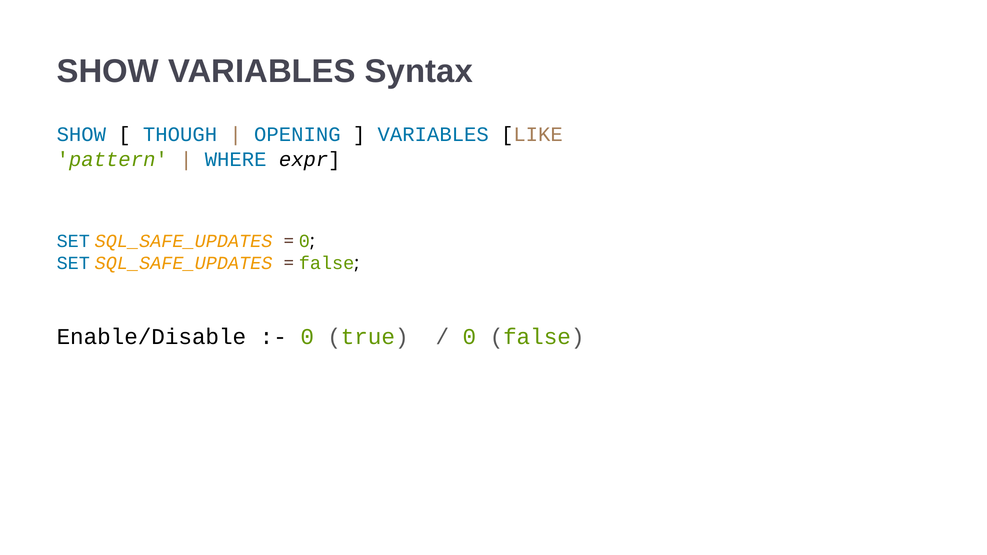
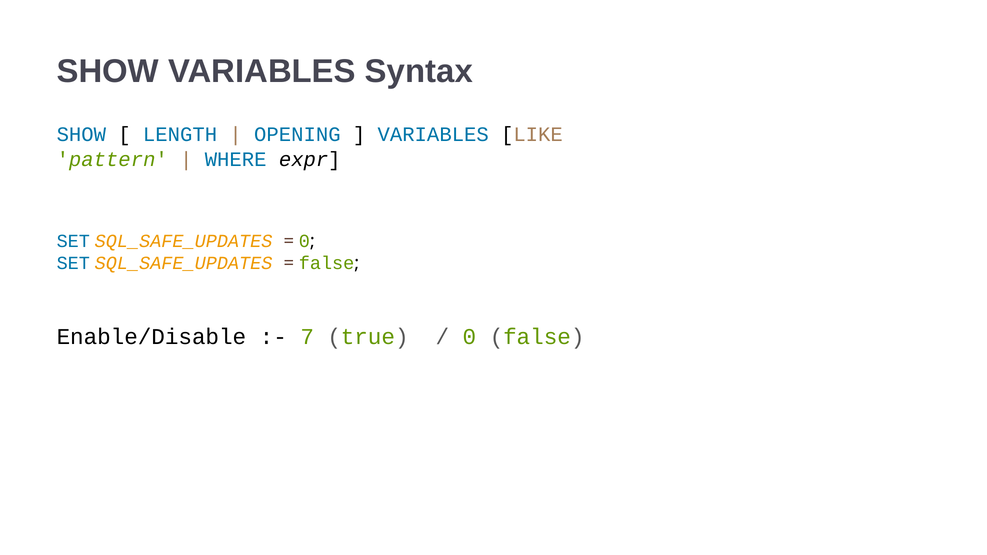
THOUGH: THOUGH -> LENGTH
0 at (307, 337): 0 -> 7
